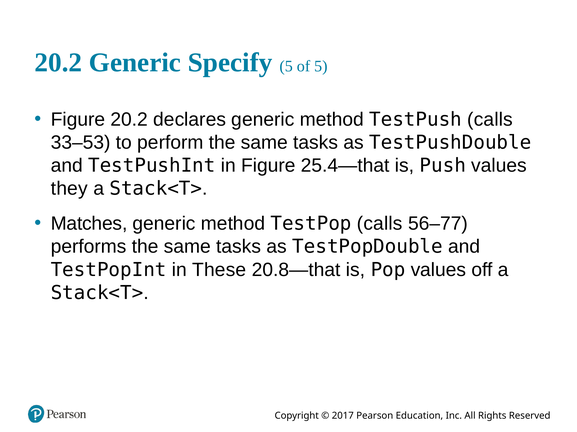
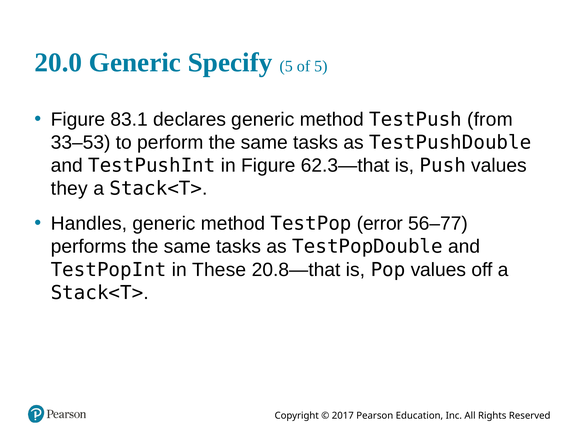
20.2 at (58, 63): 20.2 -> 20.0
Figure 20.2: 20.2 -> 83.1
TestPush calls: calls -> from
25.4—that: 25.4—that -> 62.3—that
Matches: Matches -> Handles
TestPop calls: calls -> error
